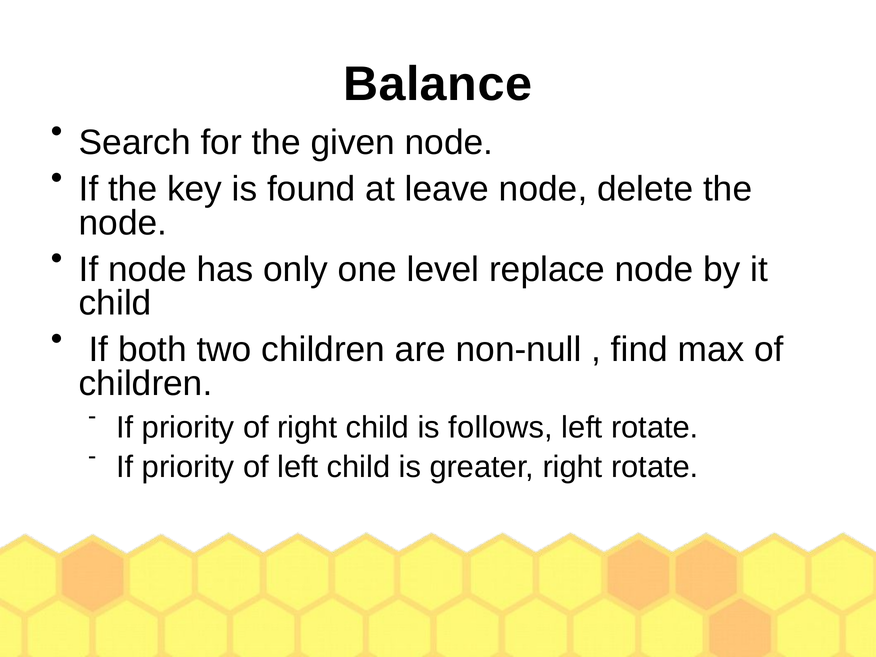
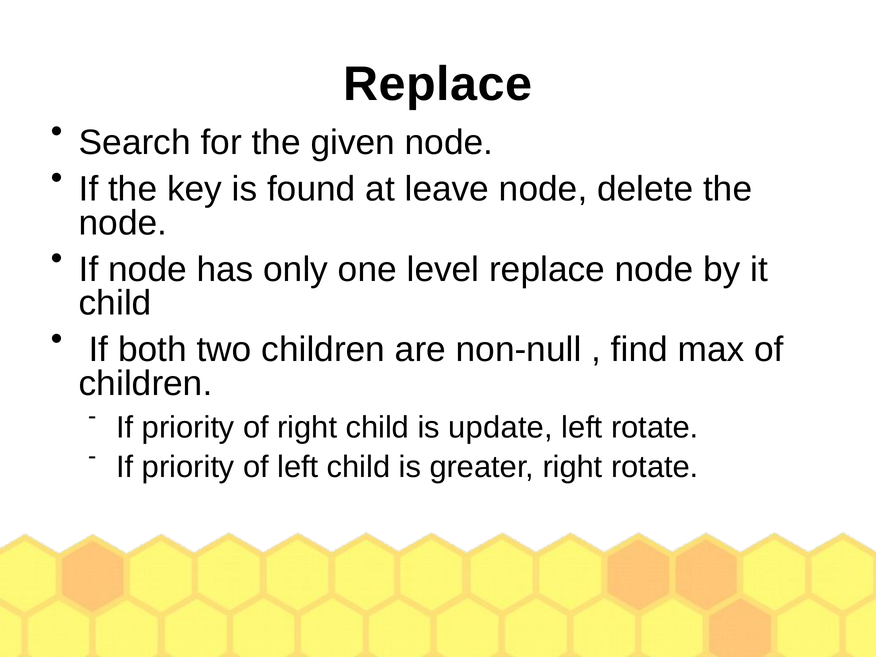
Balance at (438, 84): Balance -> Replace
follows: follows -> update
